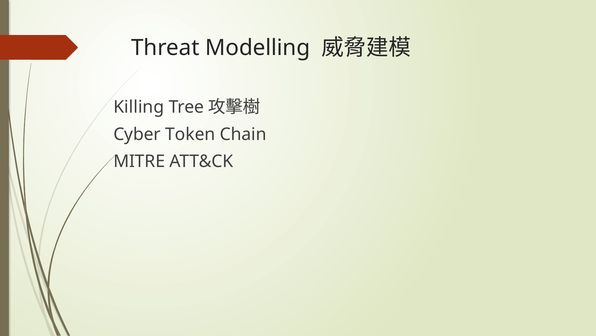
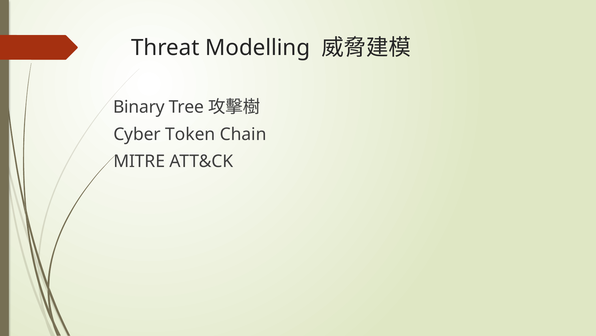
Killing: Killing -> Binary
